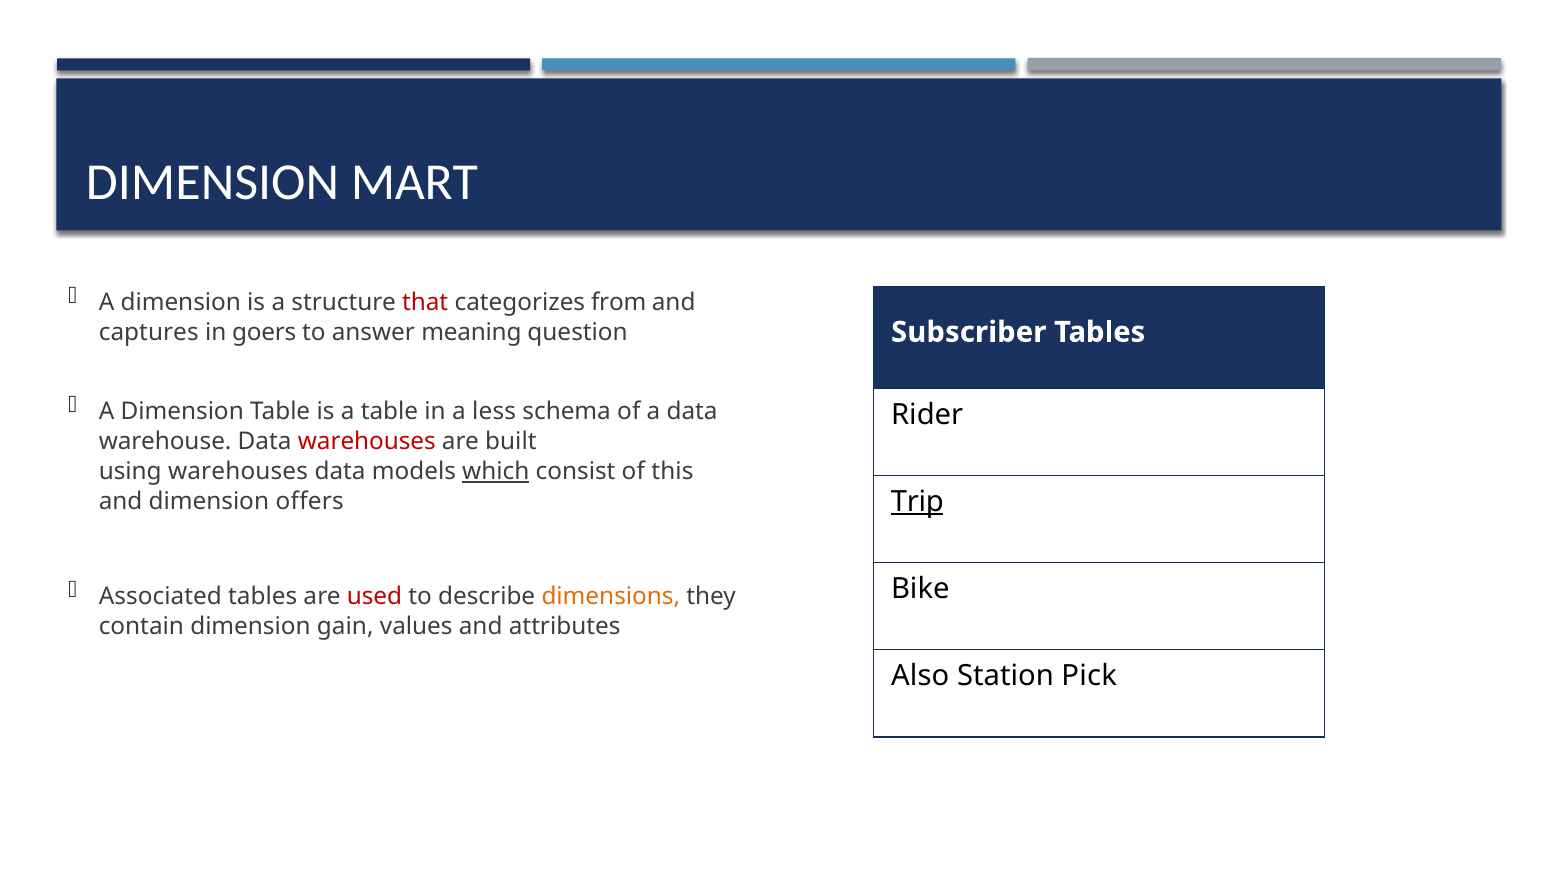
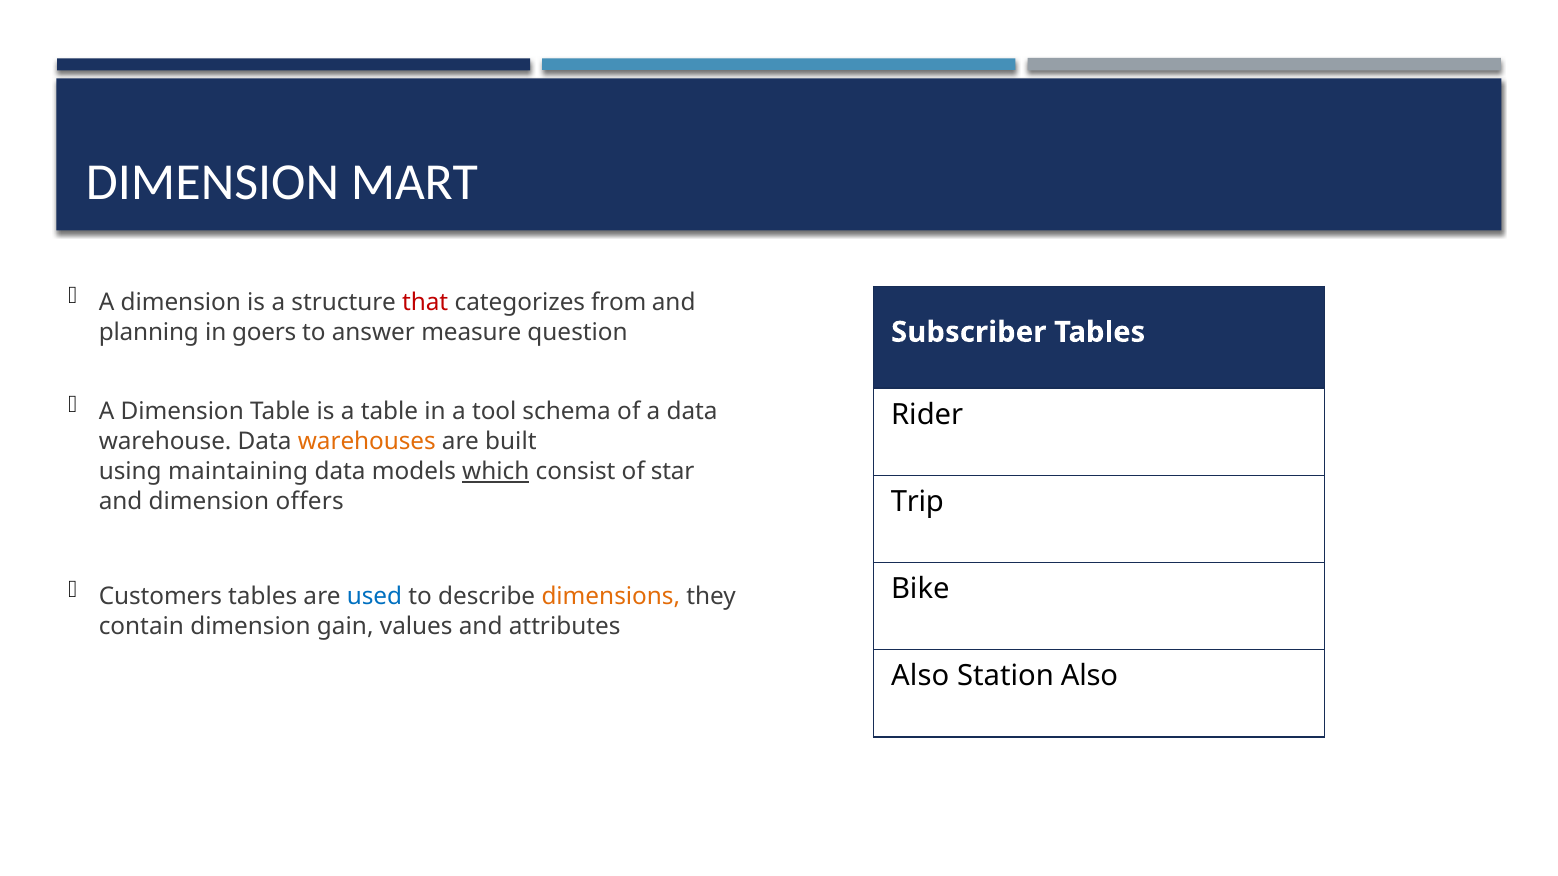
captures: captures -> planning
meaning: meaning -> measure
less: less -> tool
warehouses at (367, 442) colour: red -> orange
using warehouses: warehouses -> maintaining
this: this -> star
Trip underline: present -> none
Associated: Associated -> Customers
used colour: red -> blue
Station Pick: Pick -> Also
